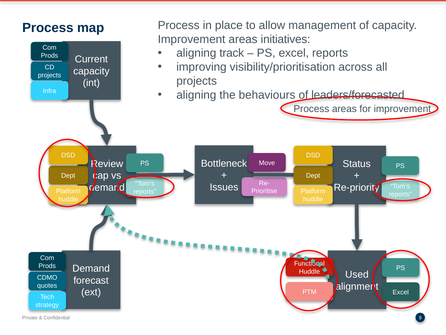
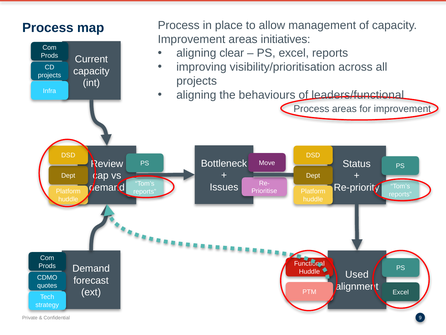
track: track -> clear
leaders/forecasted: leaders/forecasted -> leaders/functional
